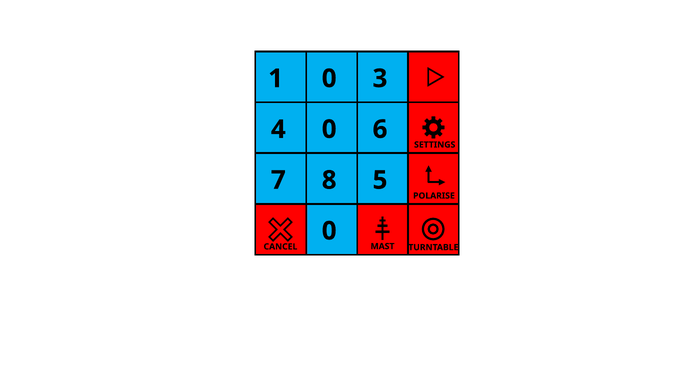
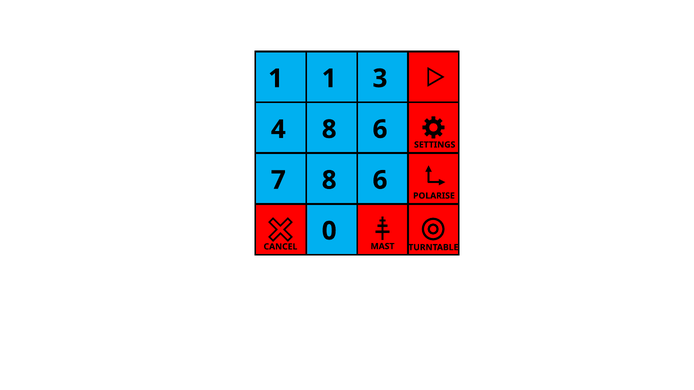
1 0: 0 -> 1
4 0: 0 -> 8
7 8 5: 5 -> 6
